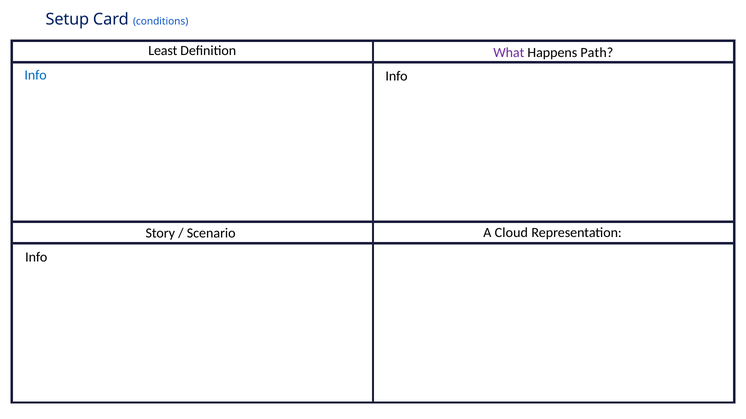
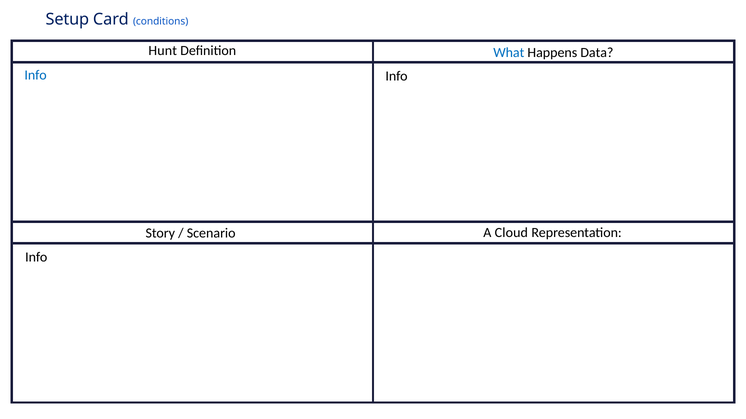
Least: Least -> Hunt
What colour: purple -> blue
Path: Path -> Data
